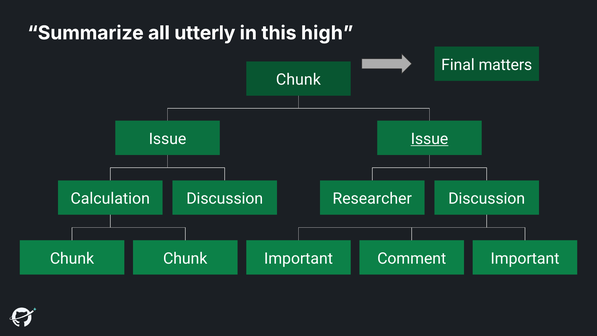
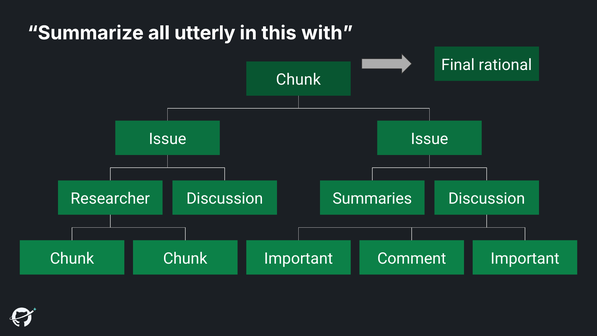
high: high -> with
matters: matters -> rational
Issue at (430, 139) underline: present -> none
Calculation: Calculation -> Researcher
Researcher: Researcher -> Summaries
